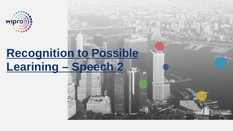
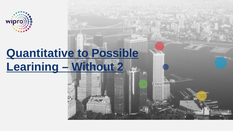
Recognition: Recognition -> Quantitative
Speech: Speech -> Without
